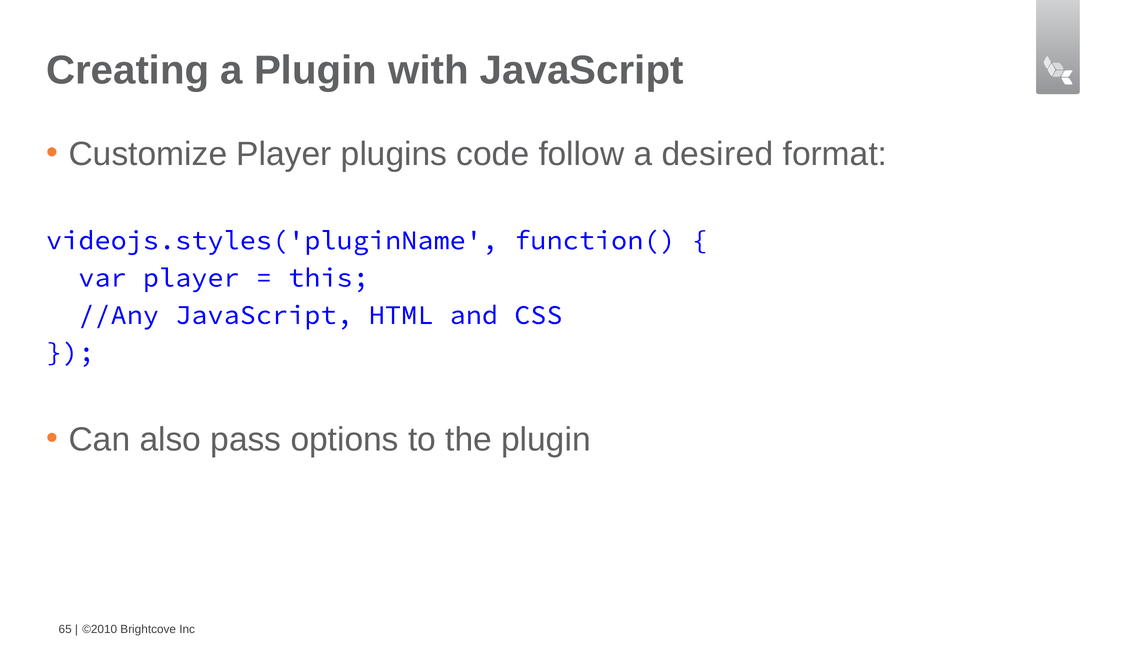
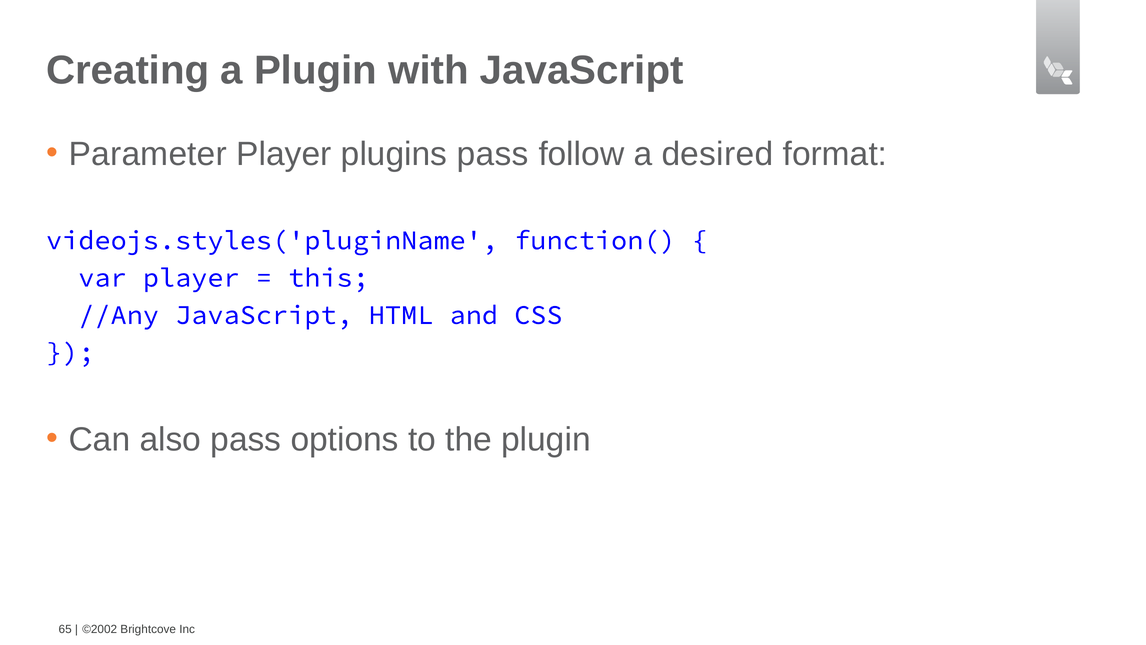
Customize: Customize -> Parameter
plugins code: code -> pass
©2010: ©2010 -> ©2002
